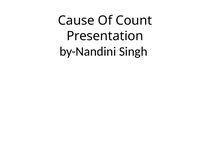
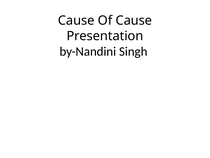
Of Count: Count -> Cause
